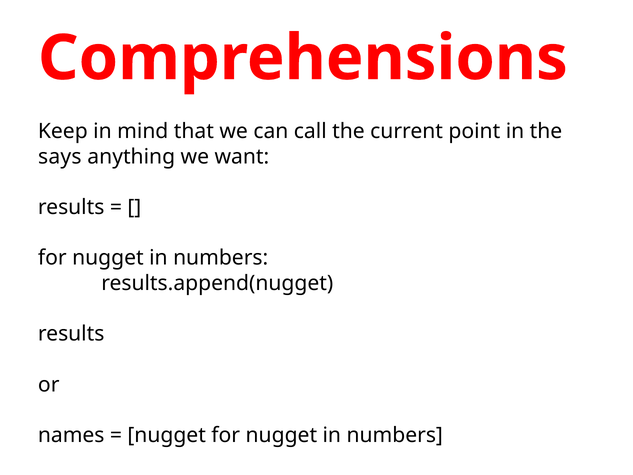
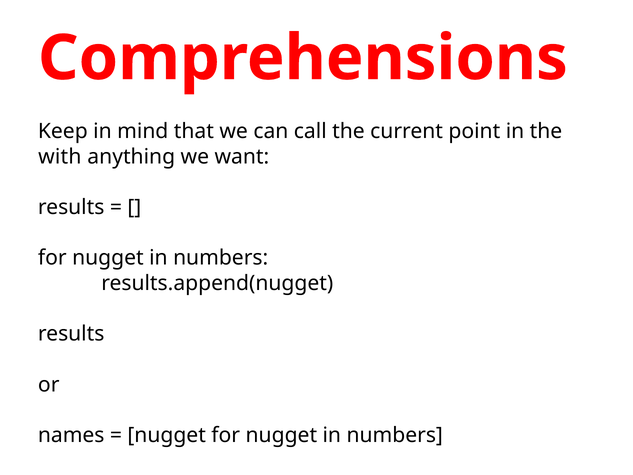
says: says -> with
